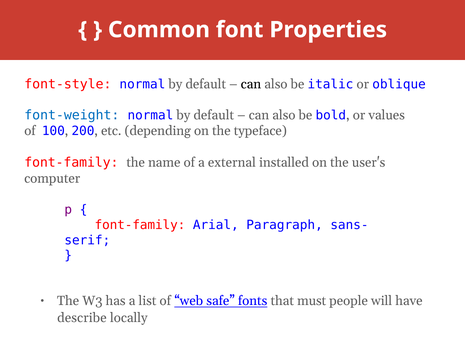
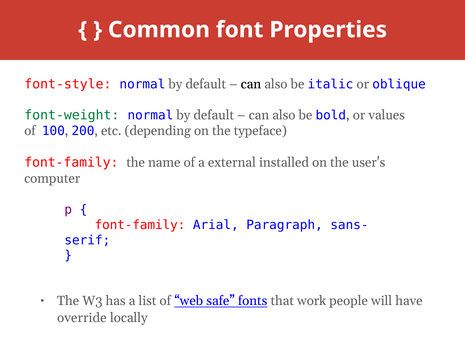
font-weight colour: blue -> green
must: must -> work
describe: describe -> override
